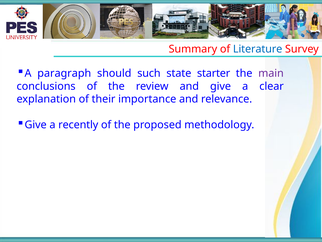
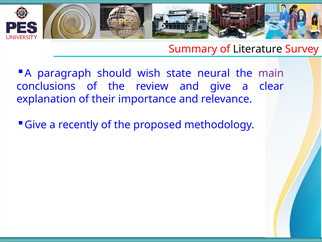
Literature colour: blue -> black
such: such -> wish
starter: starter -> neural
